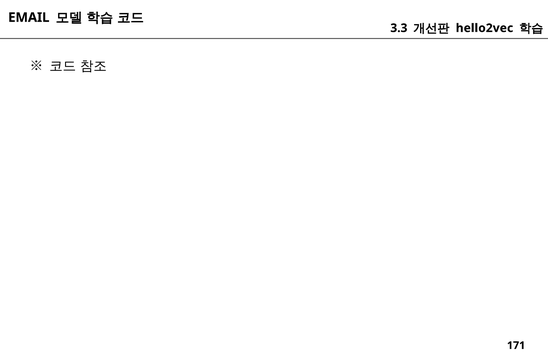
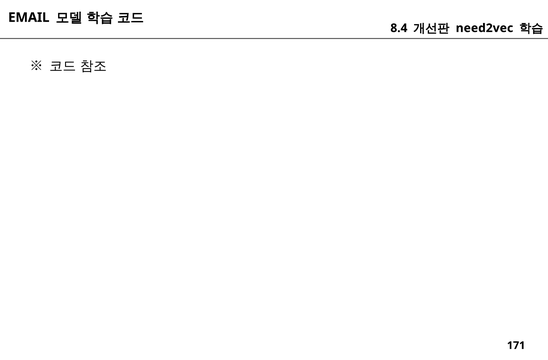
3.3: 3.3 -> 8.4
hello2vec: hello2vec -> need2vec
